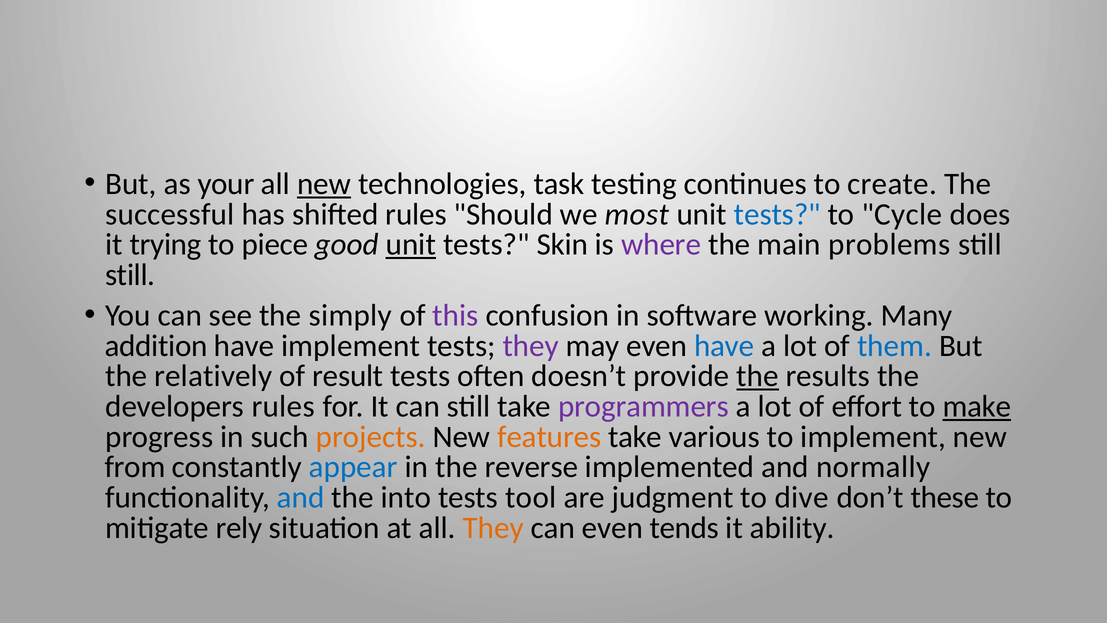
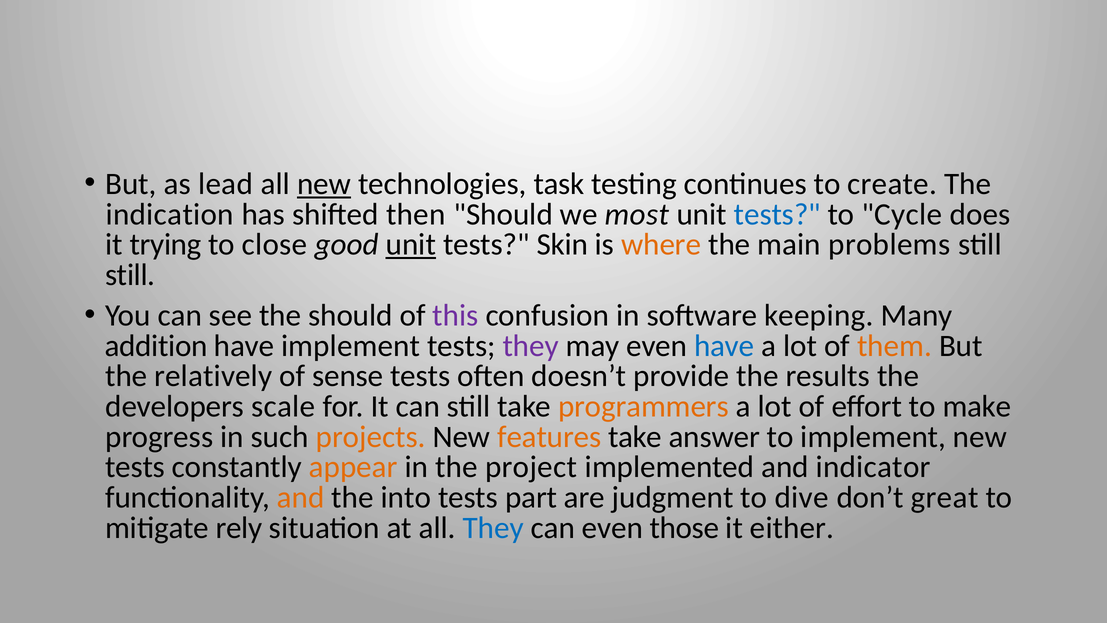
your: your -> lead
successful: successful -> indication
shifted rules: rules -> then
piece: piece -> close
where colour: purple -> orange
the simply: simply -> should
working: working -> keeping
them colour: blue -> orange
result: result -> sense
the at (758, 376) underline: present -> none
developers rules: rules -> scale
programmers colour: purple -> orange
make underline: present -> none
various: various -> answer
from at (135, 467): from -> tests
appear colour: blue -> orange
reverse: reverse -> project
normally: normally -> indicator
and at (301, 497) colour: blue -> orange
tool: tool -> part
these: these -> great
They at (493, 528) colour: orange -> blue
tends: tends -> those
ability: ability -> either
